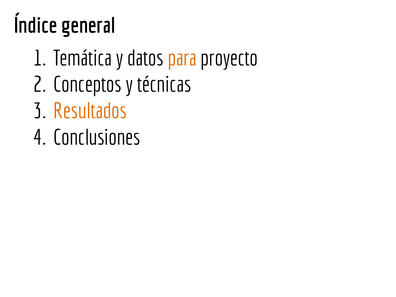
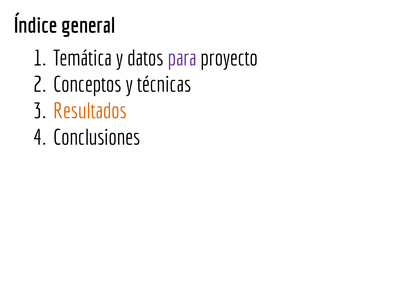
para colour: orange -> purple
